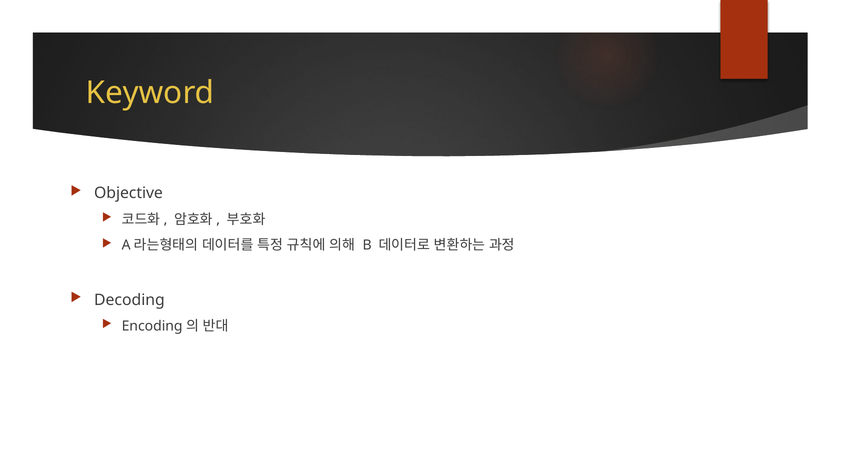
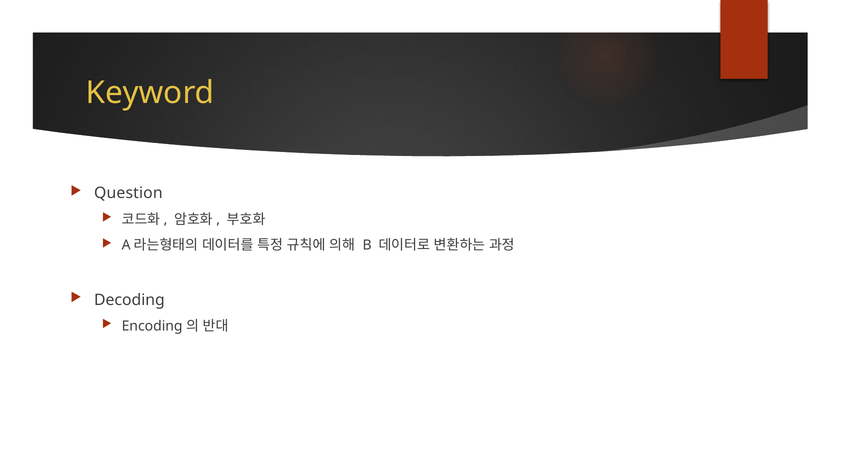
Objective: Objective -> Question
